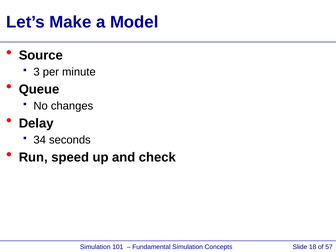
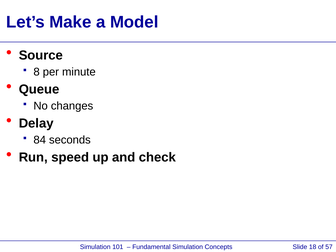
3: 3 -> 8
34: 34 -> 84
